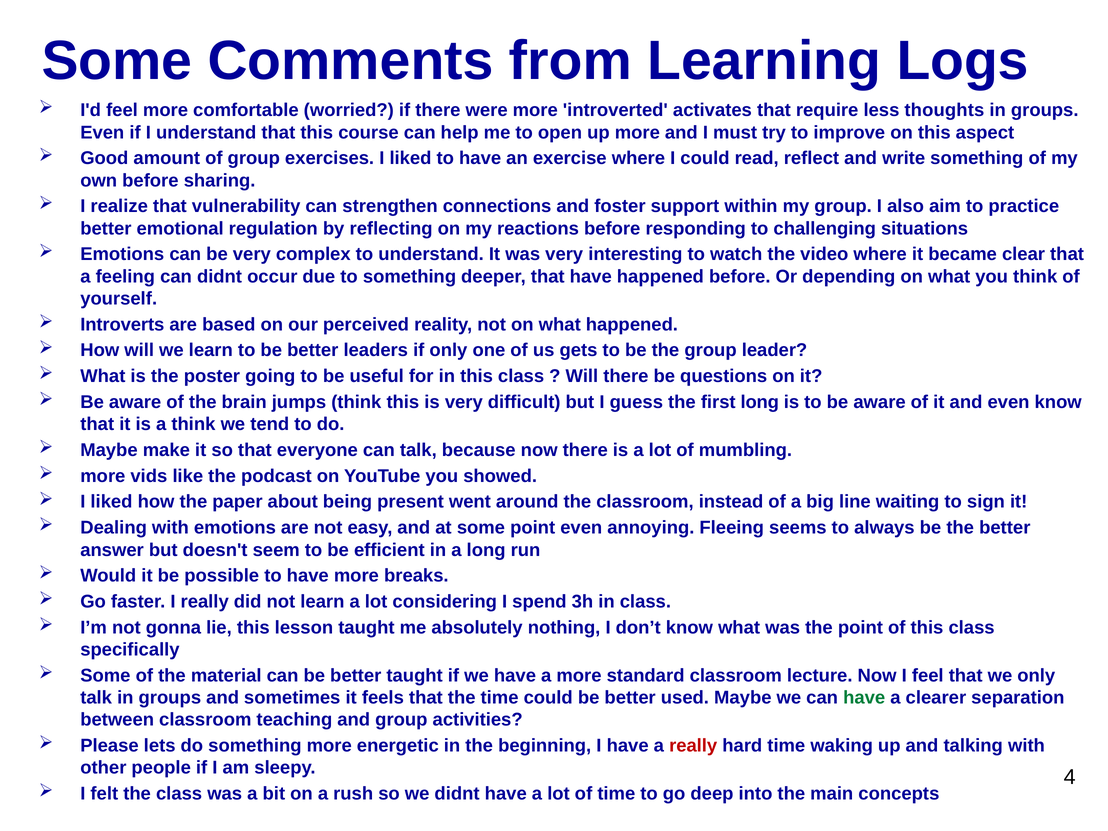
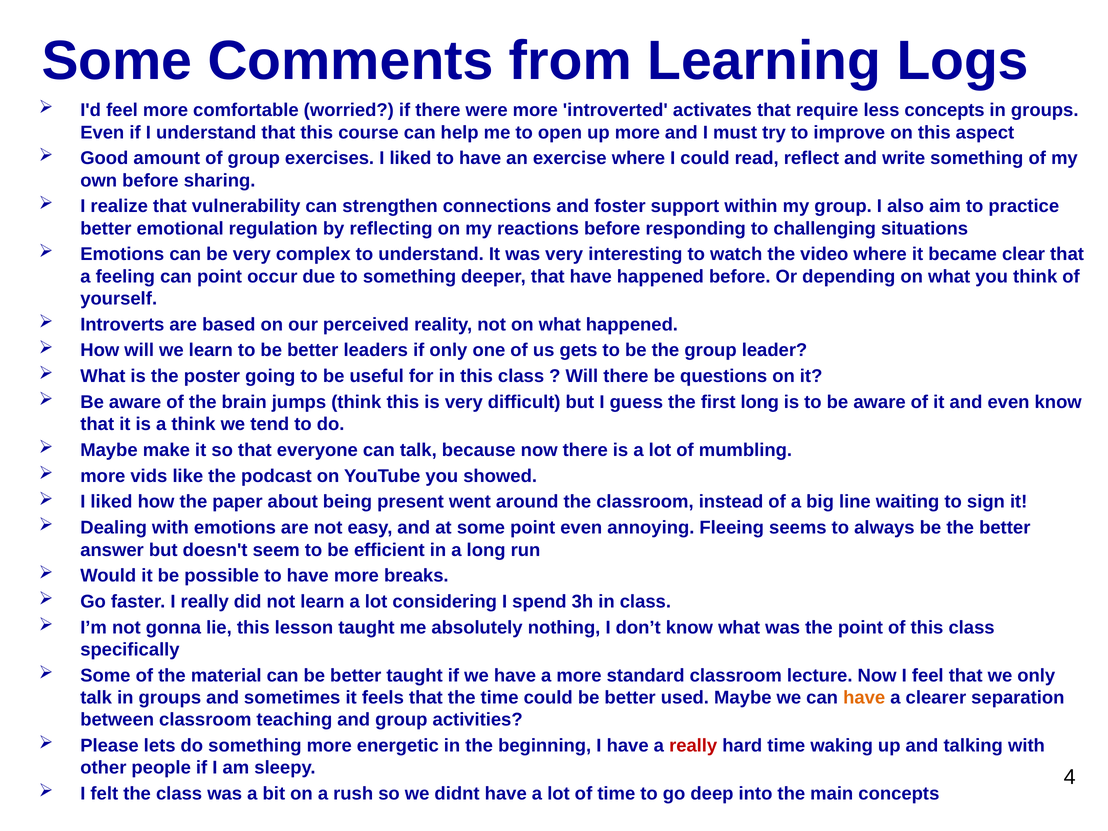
less thoughts: thoughts -> concepts
can didnt: didnt -> point
have at (864, 698) colour: green -> orange
